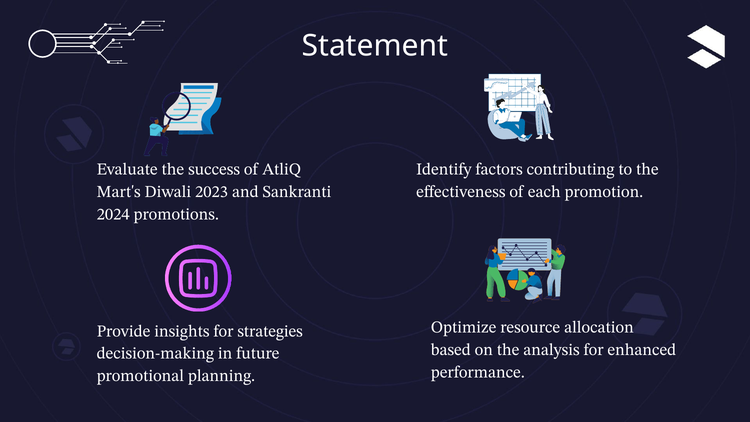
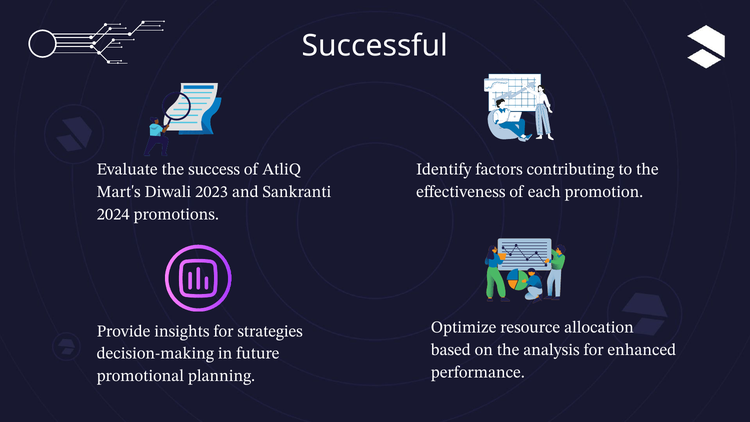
Statement: Statement -> Successful
